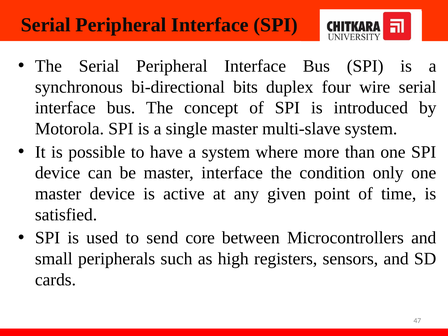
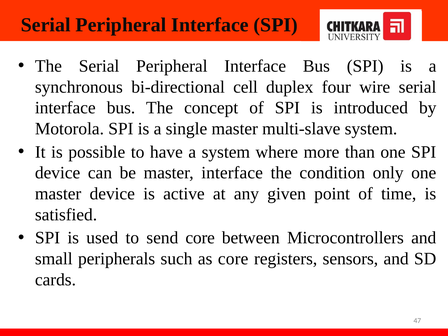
bits: bits -> cell
as high: high -> core
